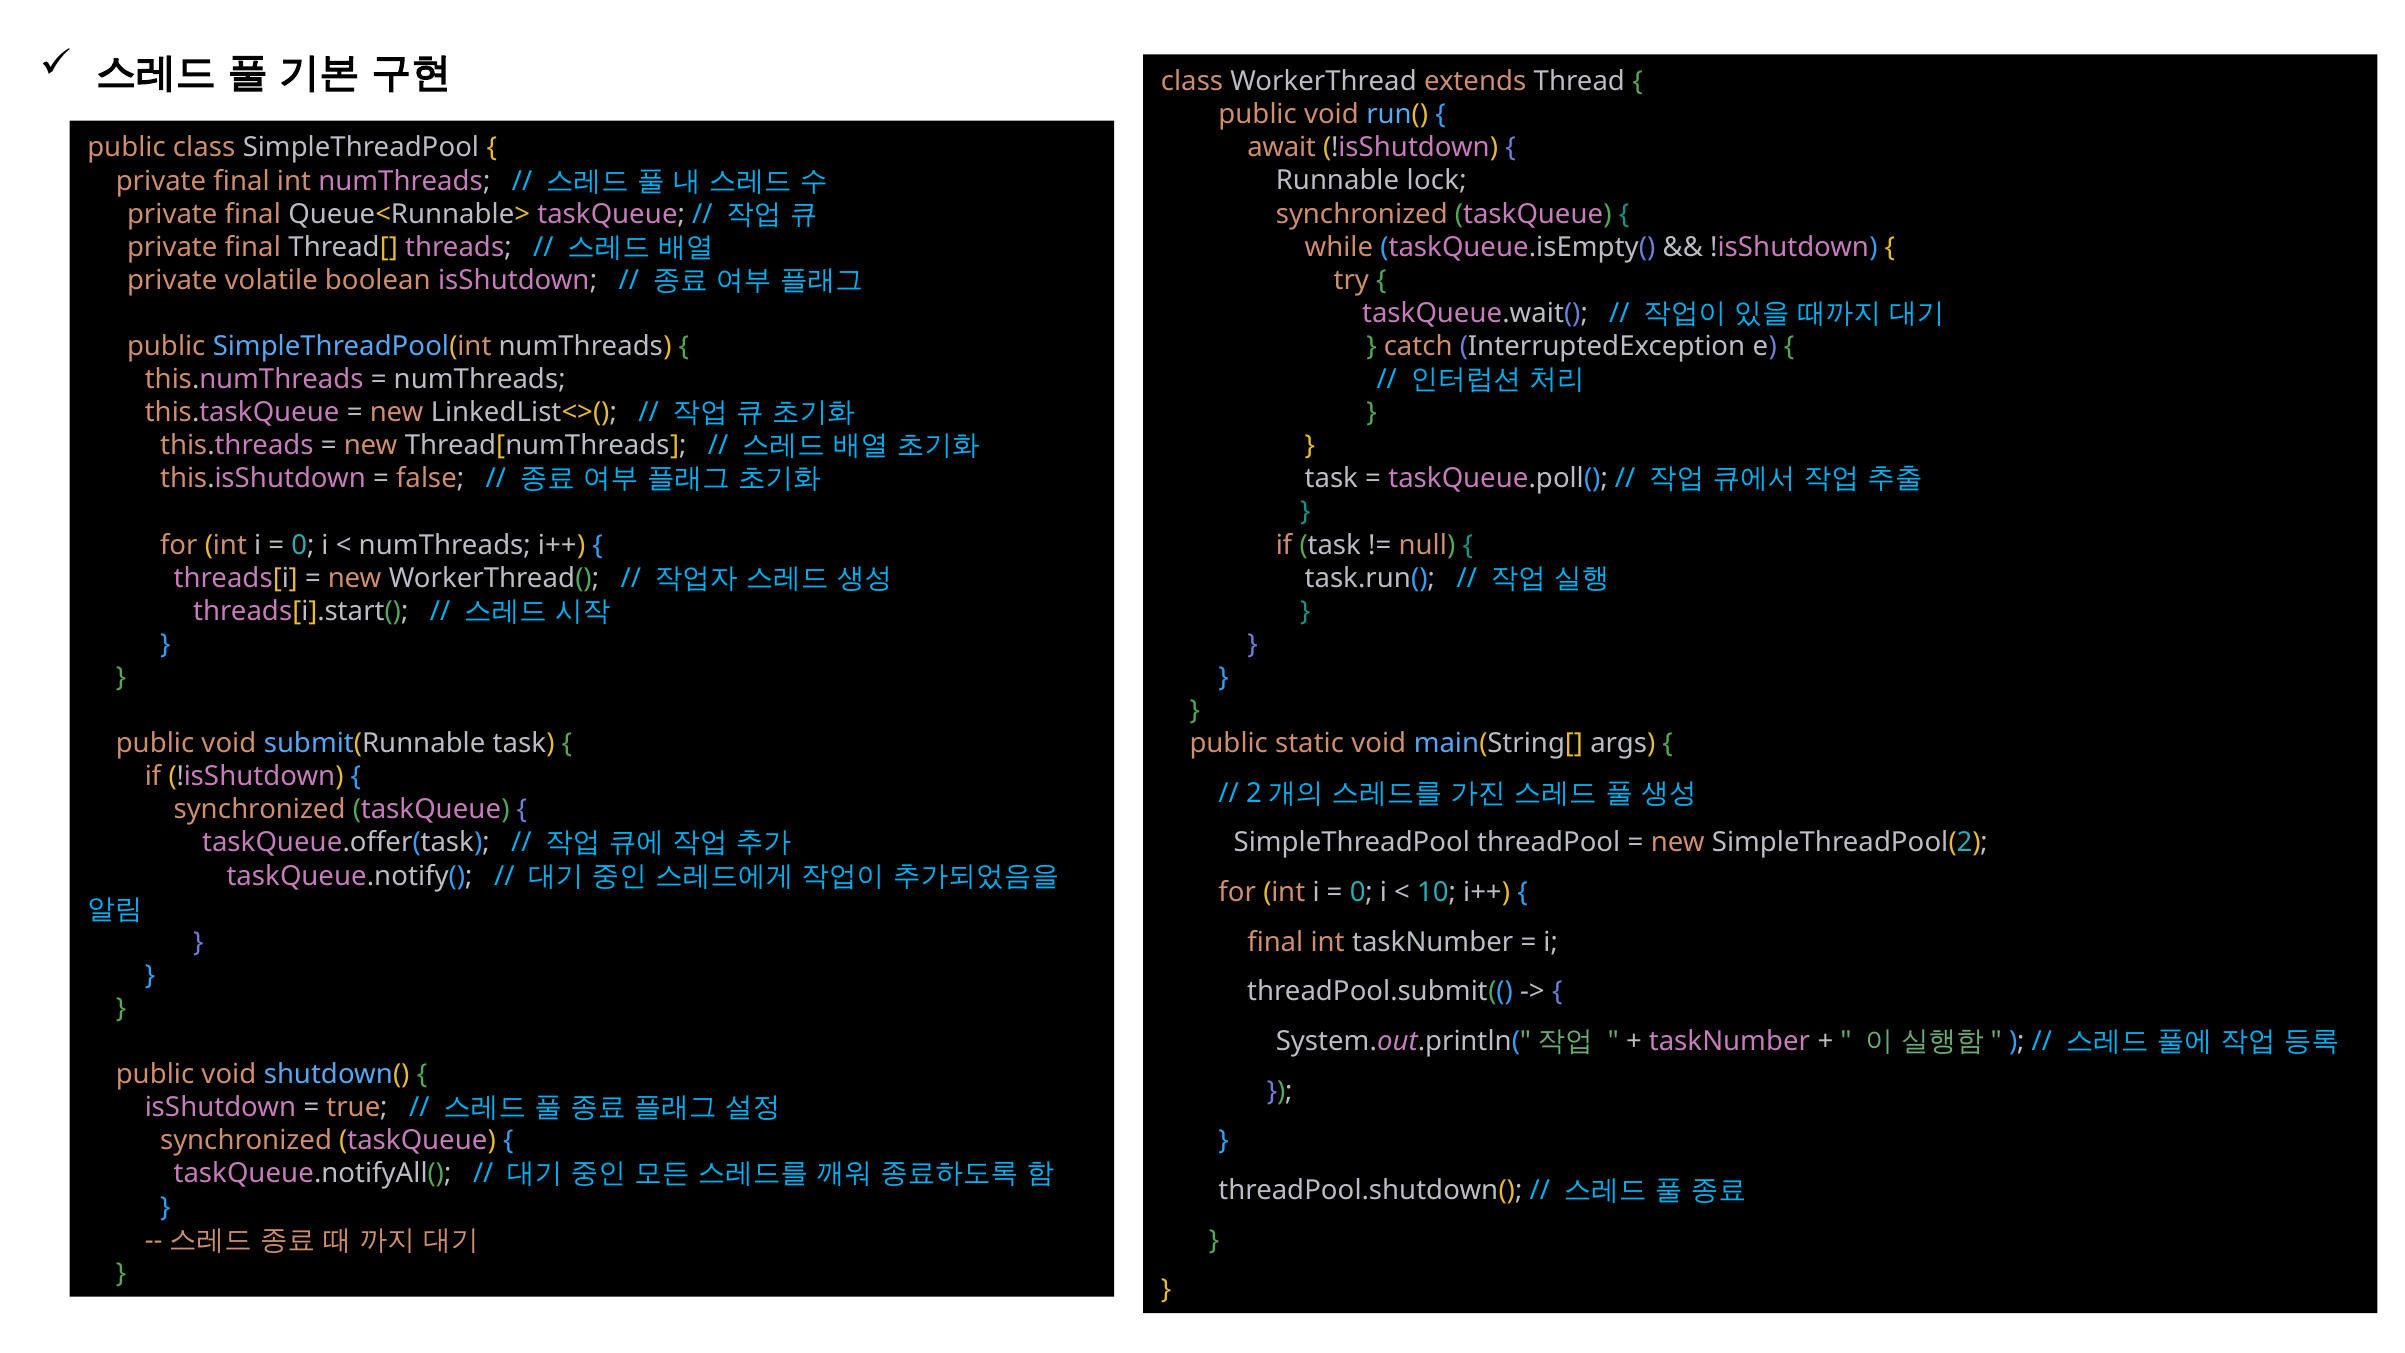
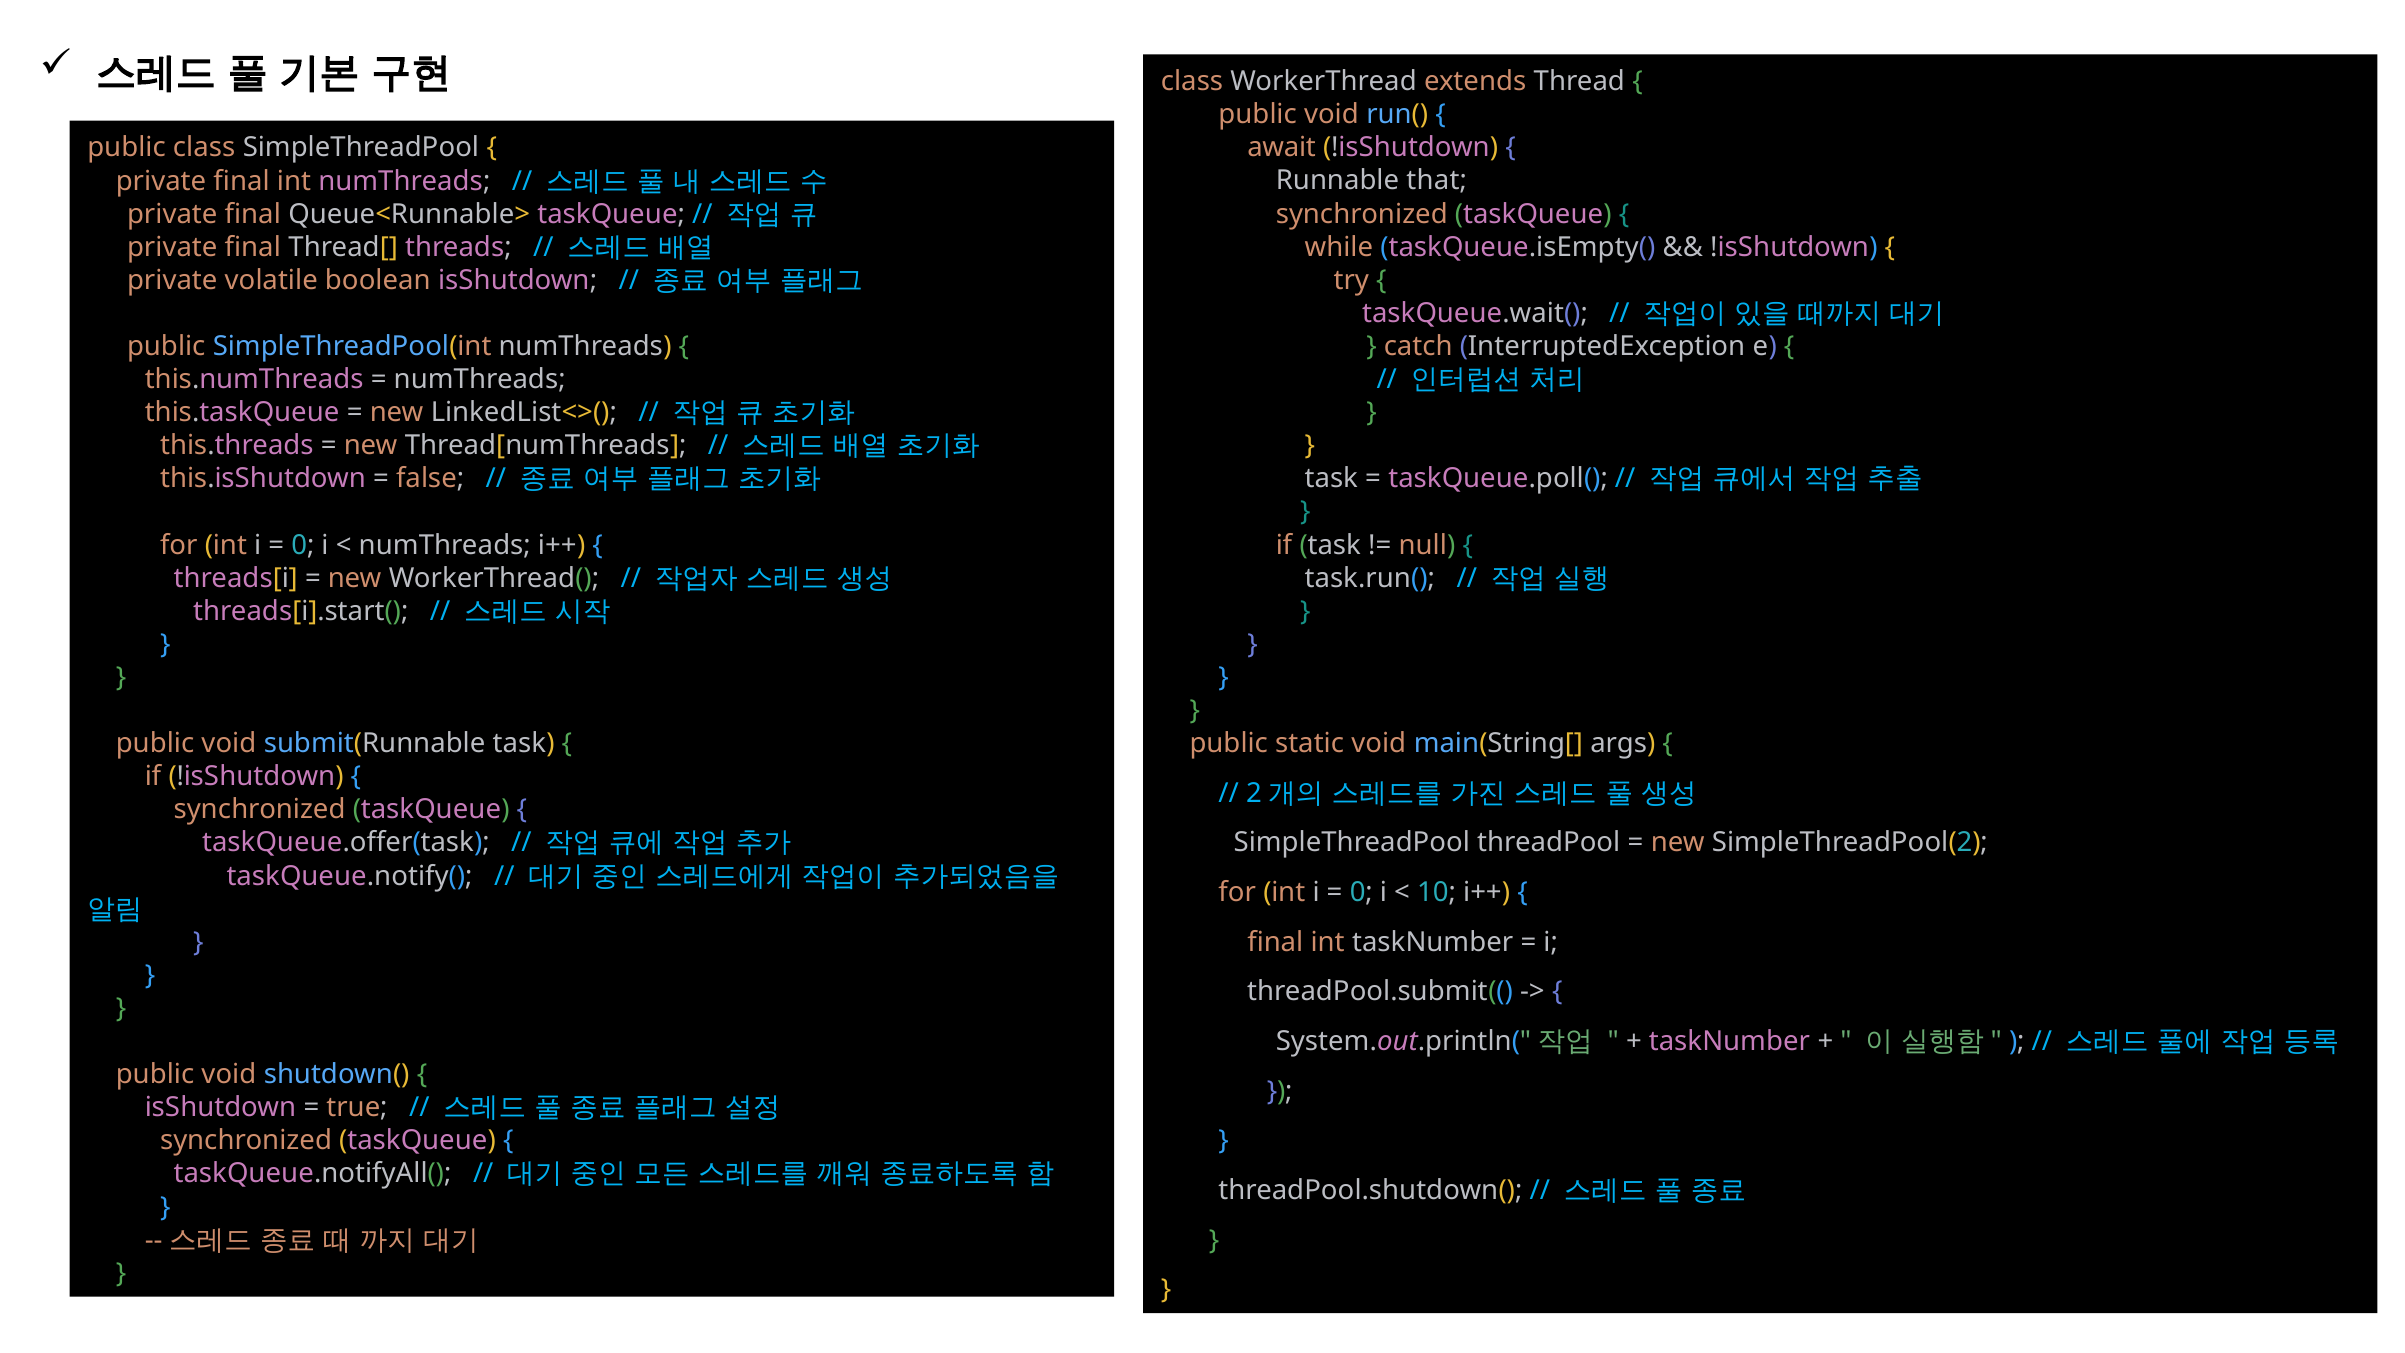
lock: lock -> that
